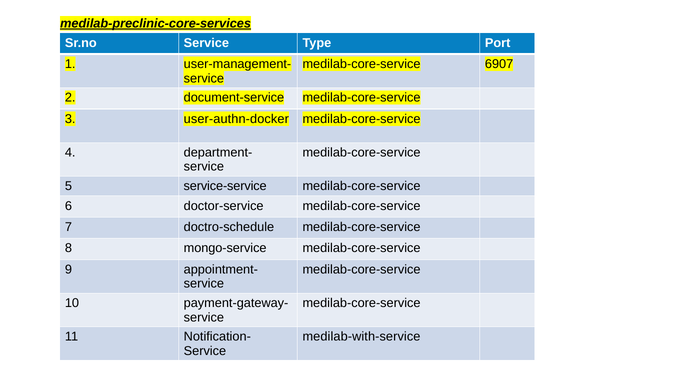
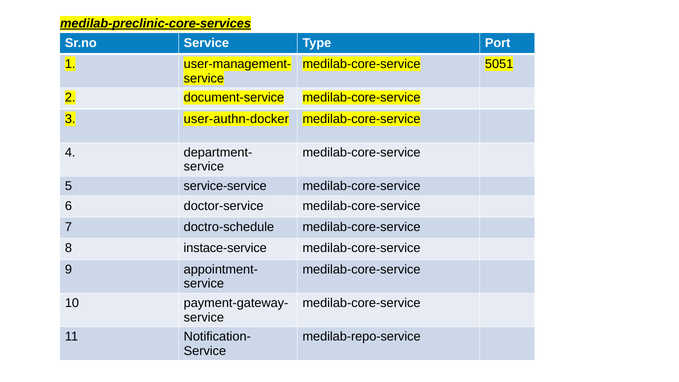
6907: 6907 -> 5051
mongo-service: mongo-service -> instace-service
medilab-with-service: medilab-with-service -> medilab-repo-service
